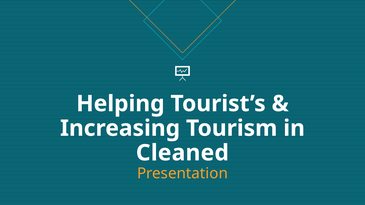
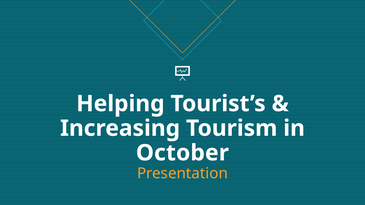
Cleaned: Cleaned -> October
